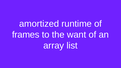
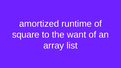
frames: frames -> square
